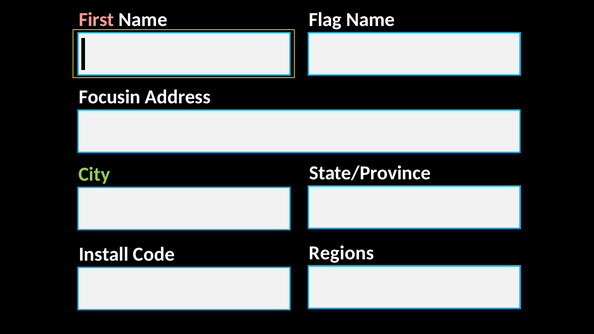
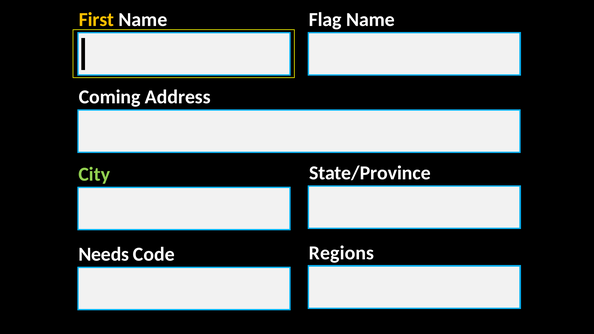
First colour: pink -> yellow
Focusin: Focusin -> Coming
Install: Install -> Needs
